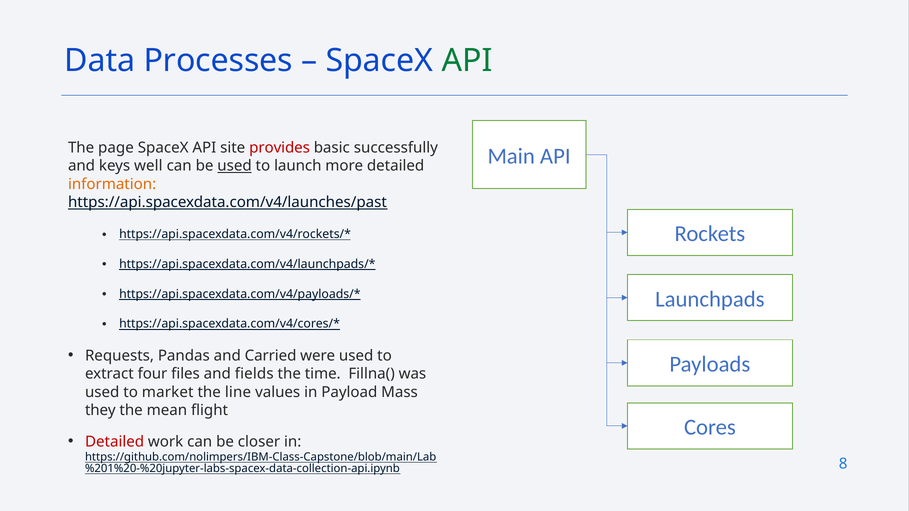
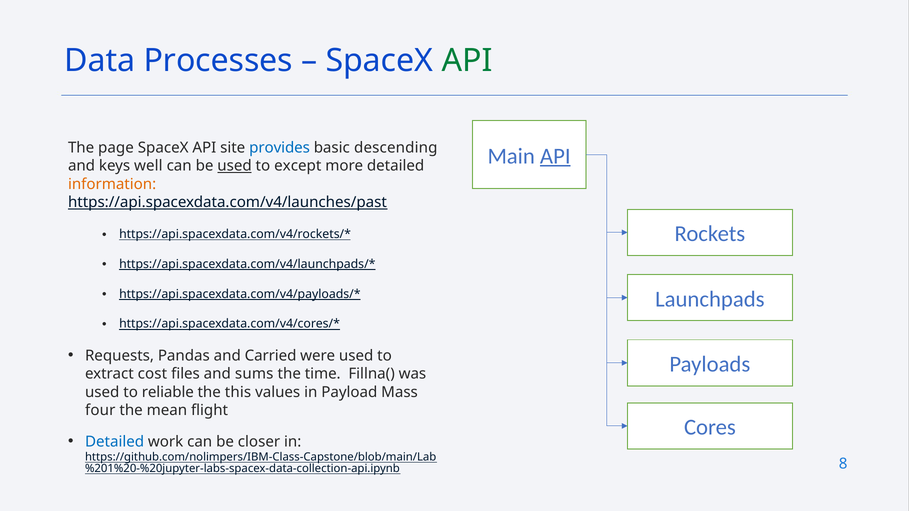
provides colour: red -> blue
successfully: successfully -> descending
API at (555, 156) underline: none -> present
launch: launch -> except
four: four -> cost
fields: fields -> sums
market: market -> reliable
line: line -> this
they: they -> four
Detailed at (115, 442) colour: red -> blue
